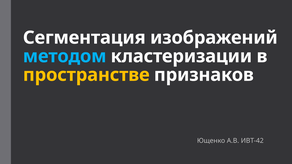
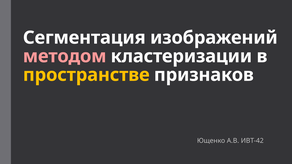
методом colour: light blue -> pink
